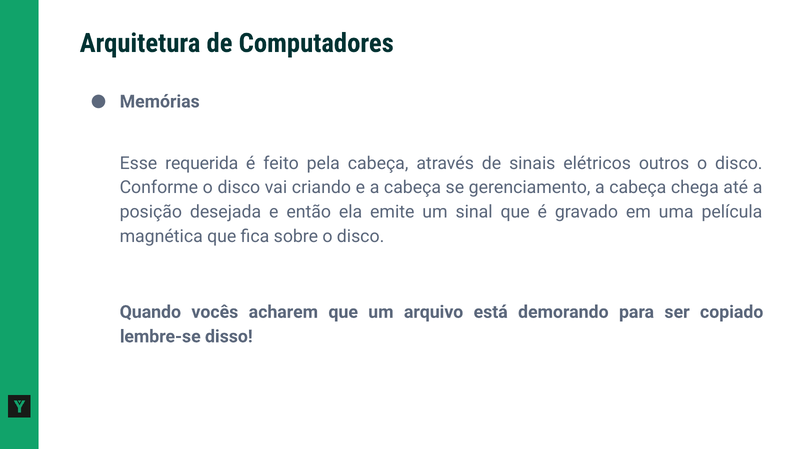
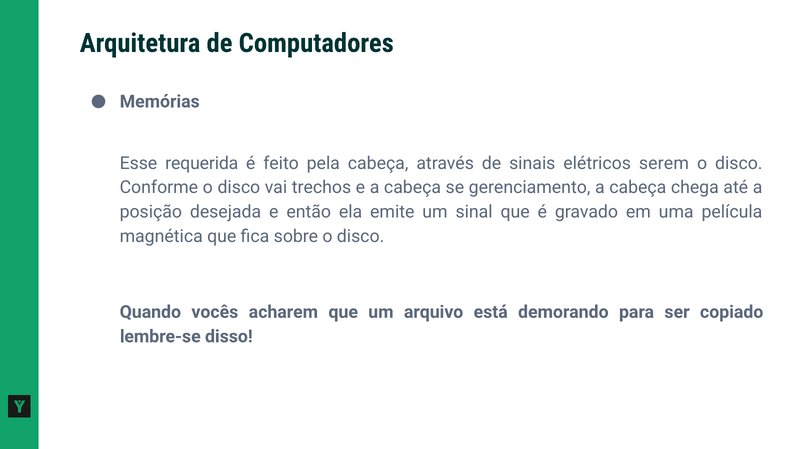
outros: outros -> serem
criando: criando -> trechos
